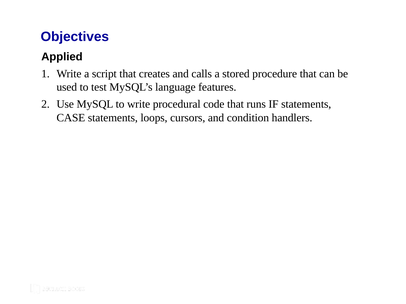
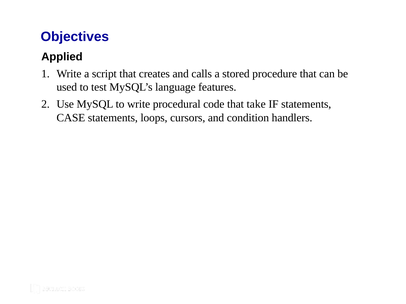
runs: runs -> take
